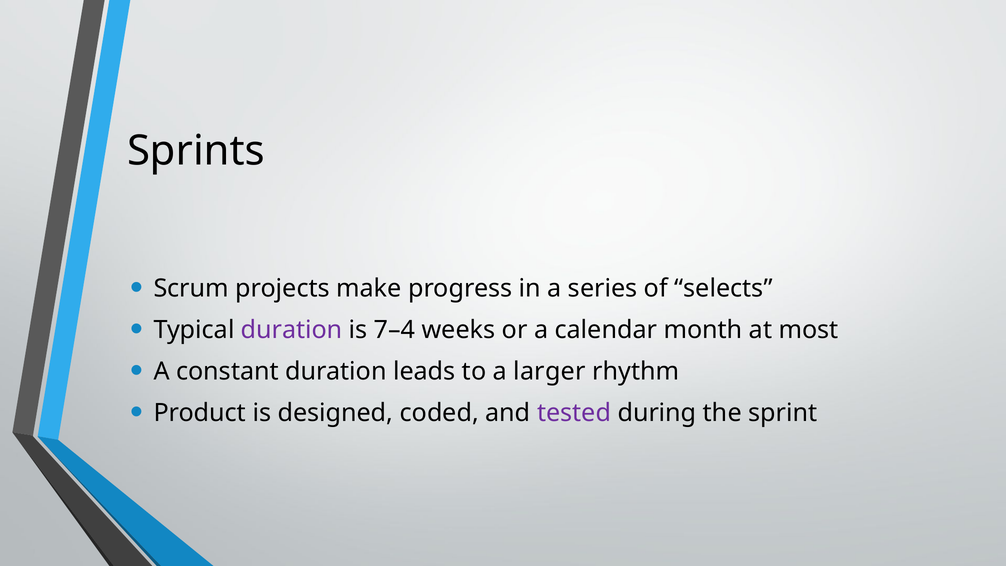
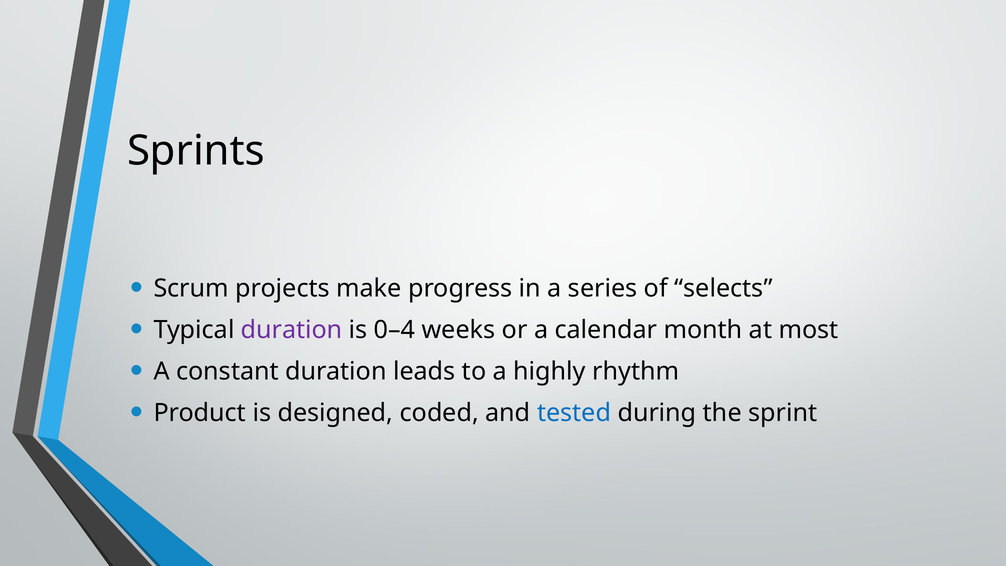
7–4: 7–4 -> 0–4
larger: larger -> highly
tested colour: purple -> blue
